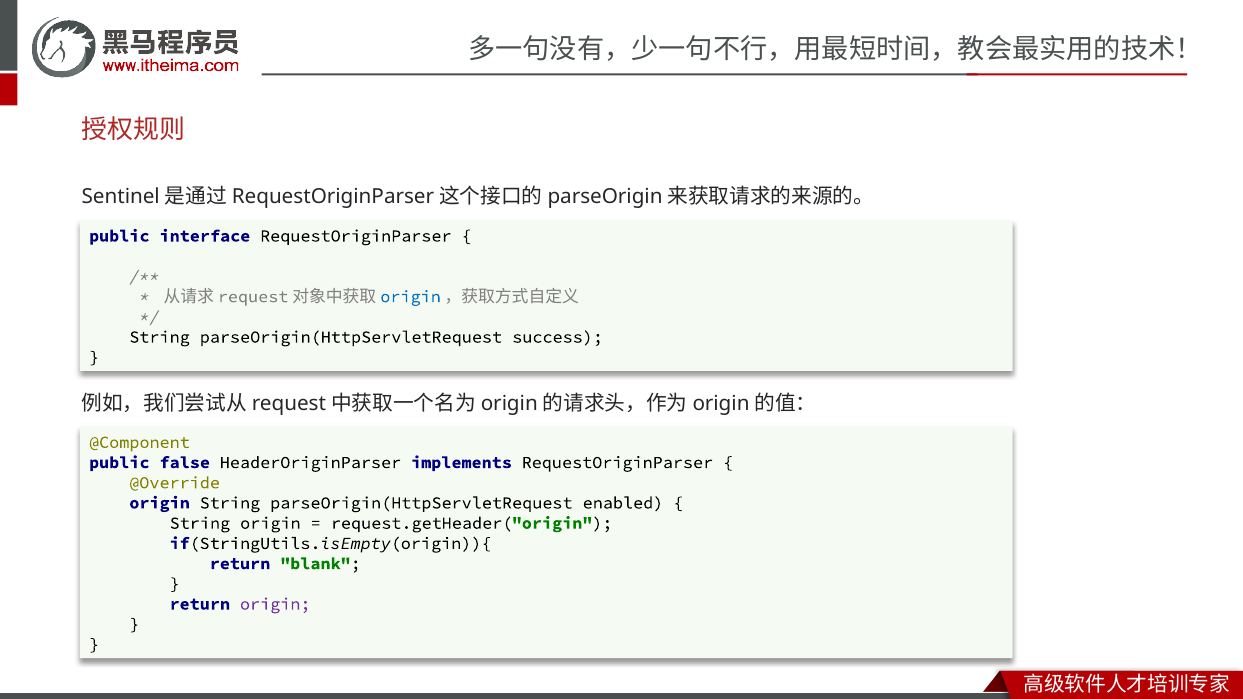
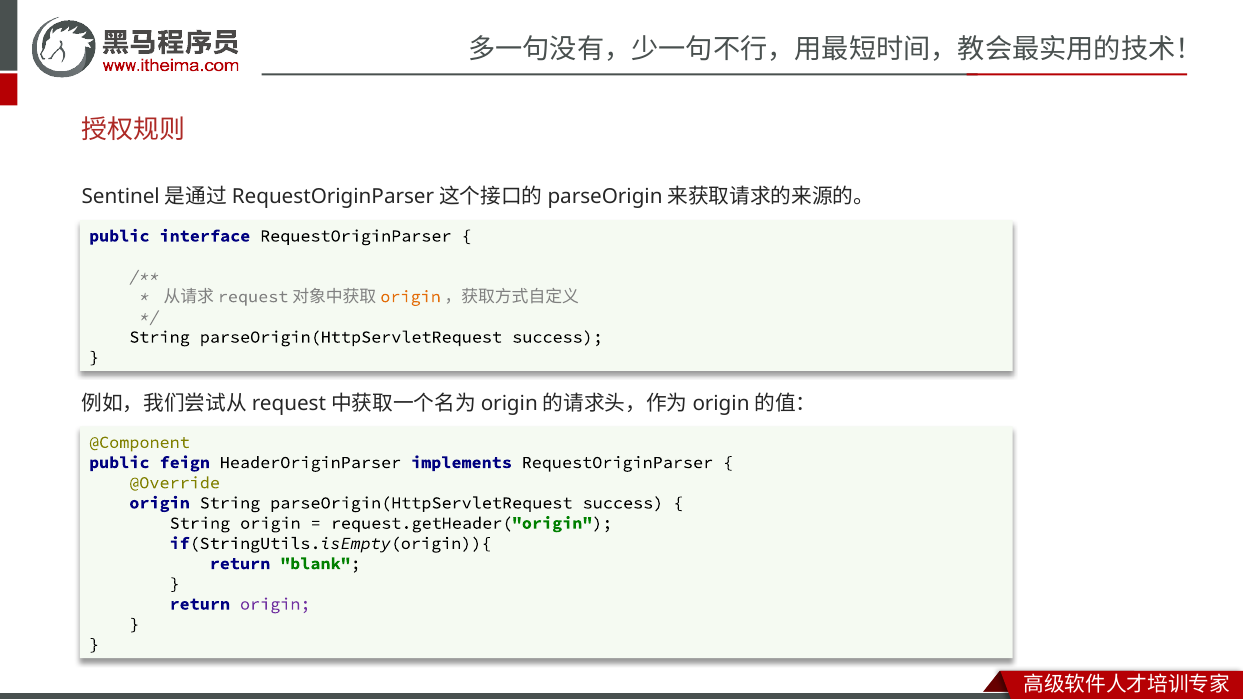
origin at (411, 297) colour: blue -> orange
false: false -> feign
enabled at (623, 503): enabled -> success
